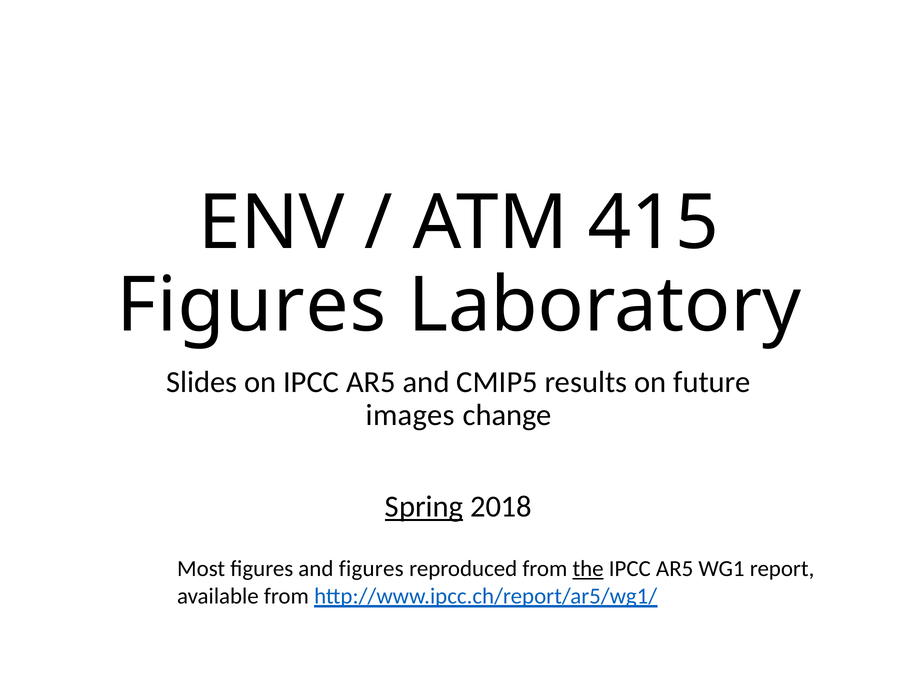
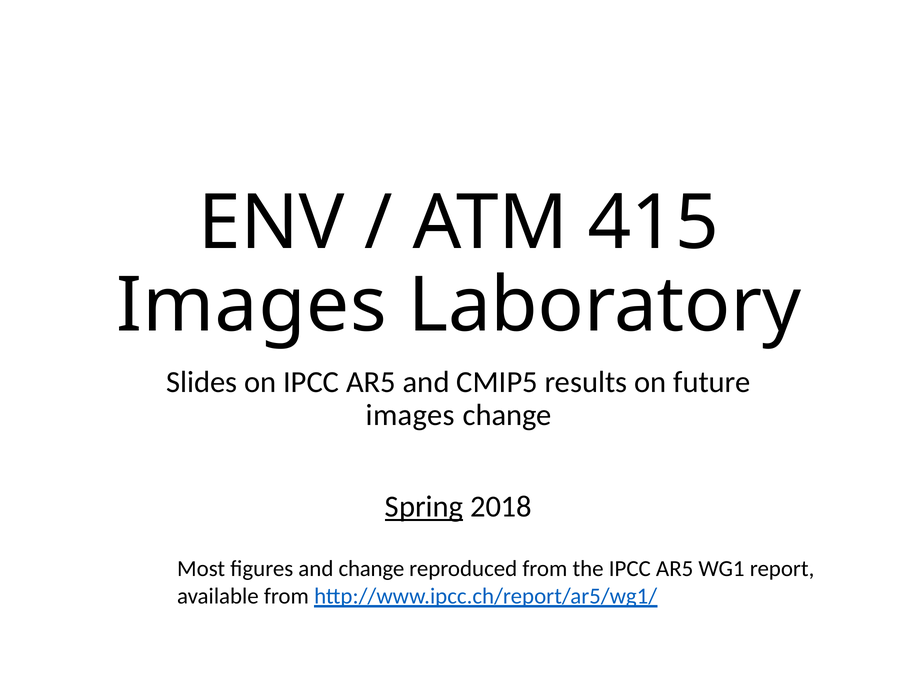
Figures at (251, 306): Figures -> Images
and figures: figures -> change
the underline: present -> none
